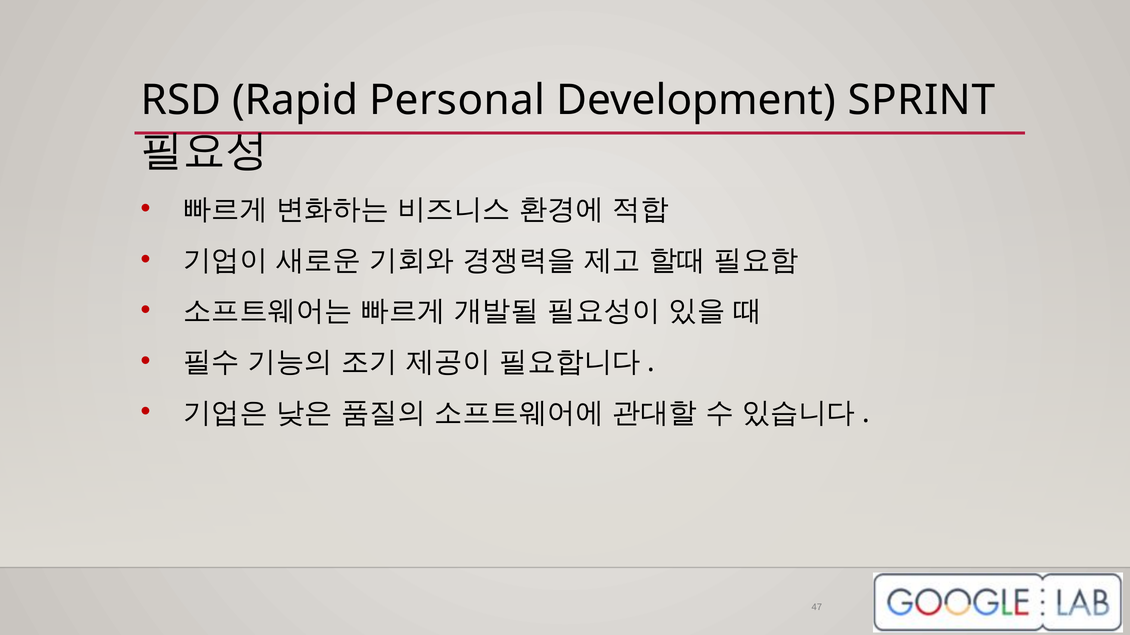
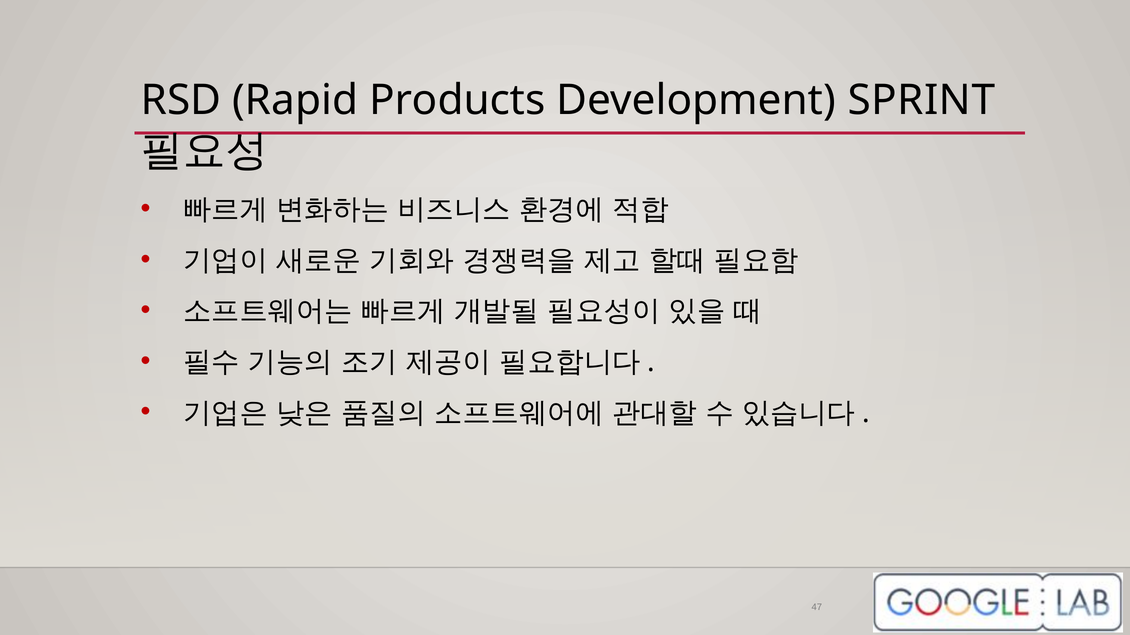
Personal: Personal -> Products
